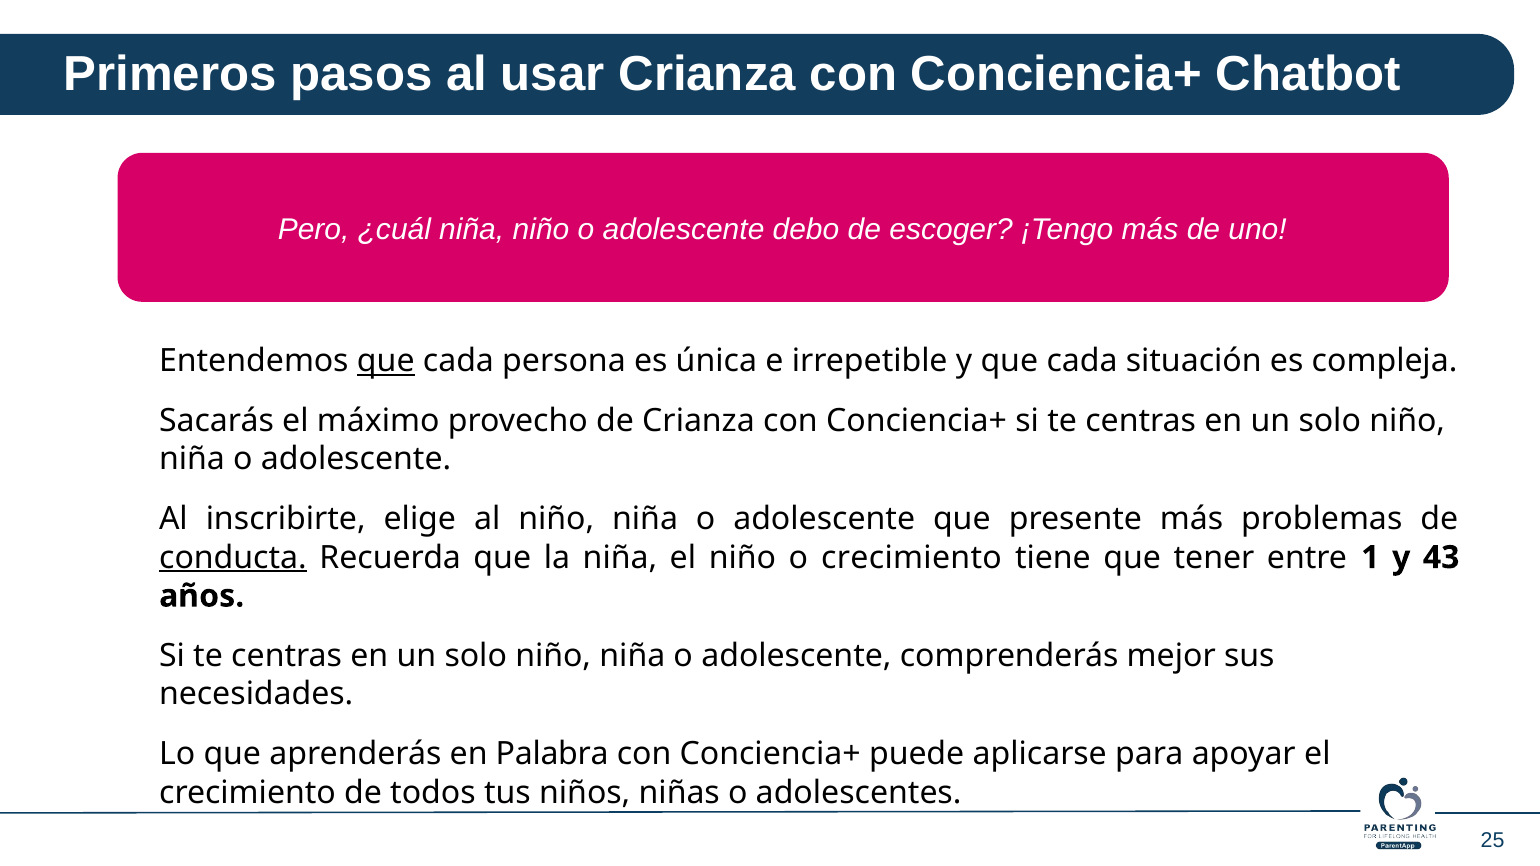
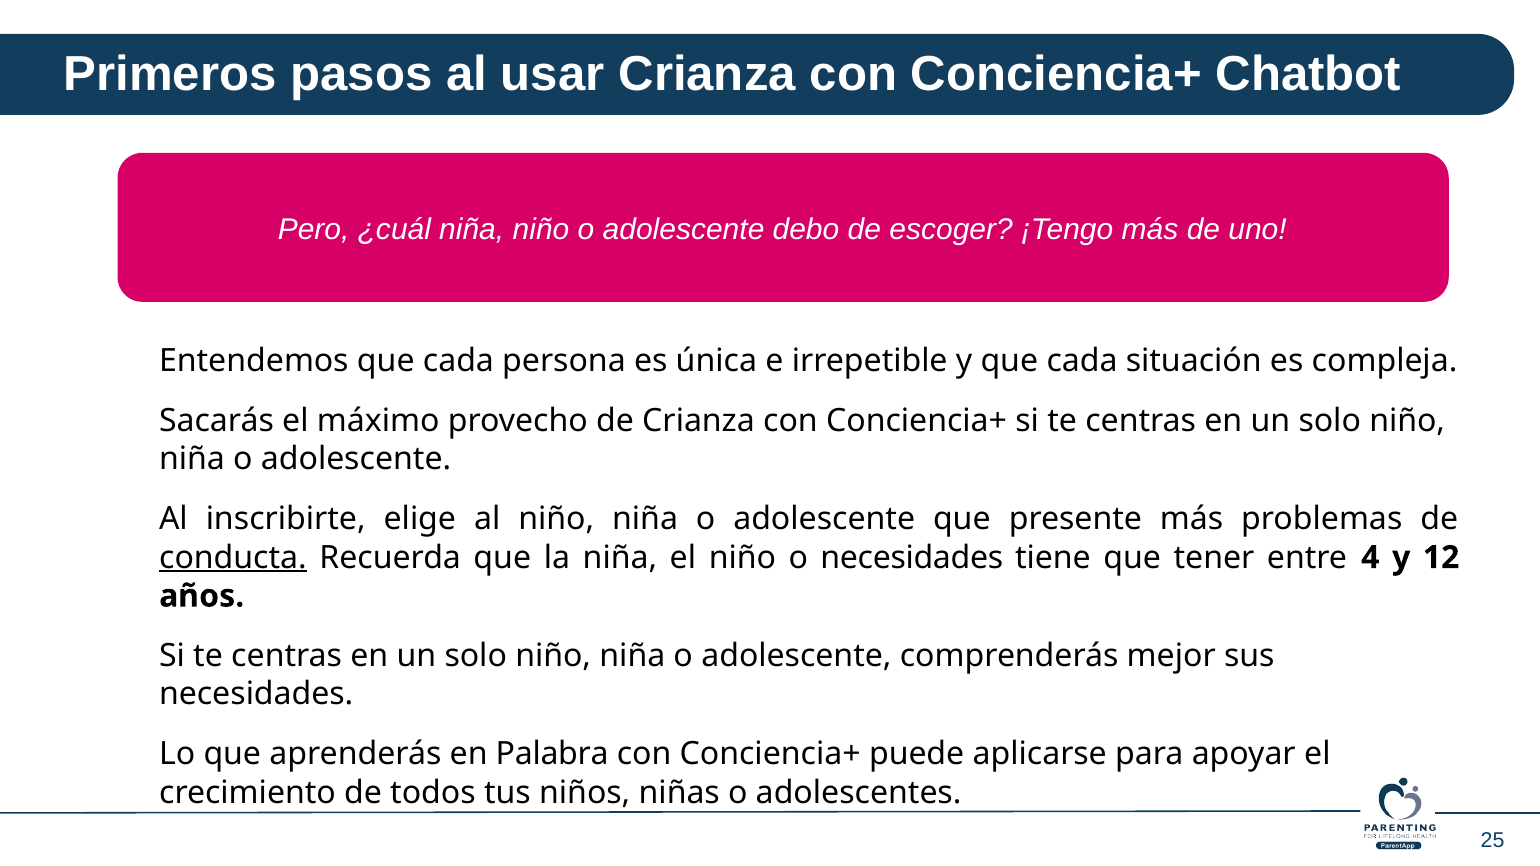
que at (386, 361) underline: present -> none
o crecimiento: crecimiento -> necesidades
1: 1 -> 4
43: 43 -> 12
